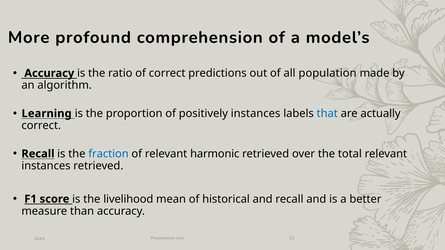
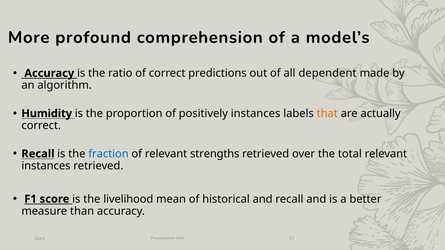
population: population -> dependent
Learning: Learning -> Humidity
that colour: blue -> orange
harmonic: harmonic -> strengths
